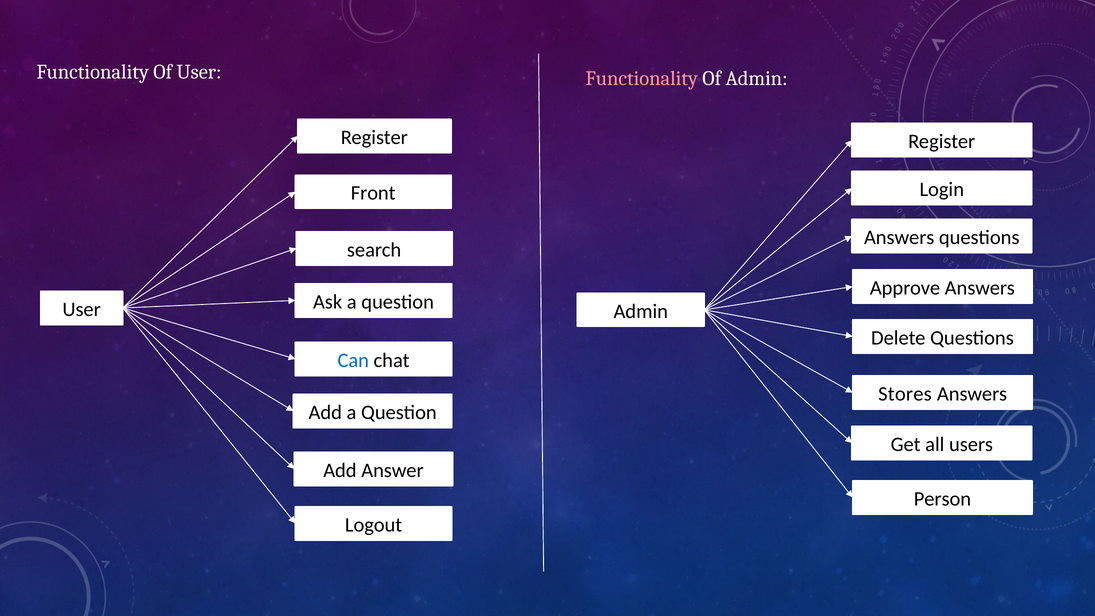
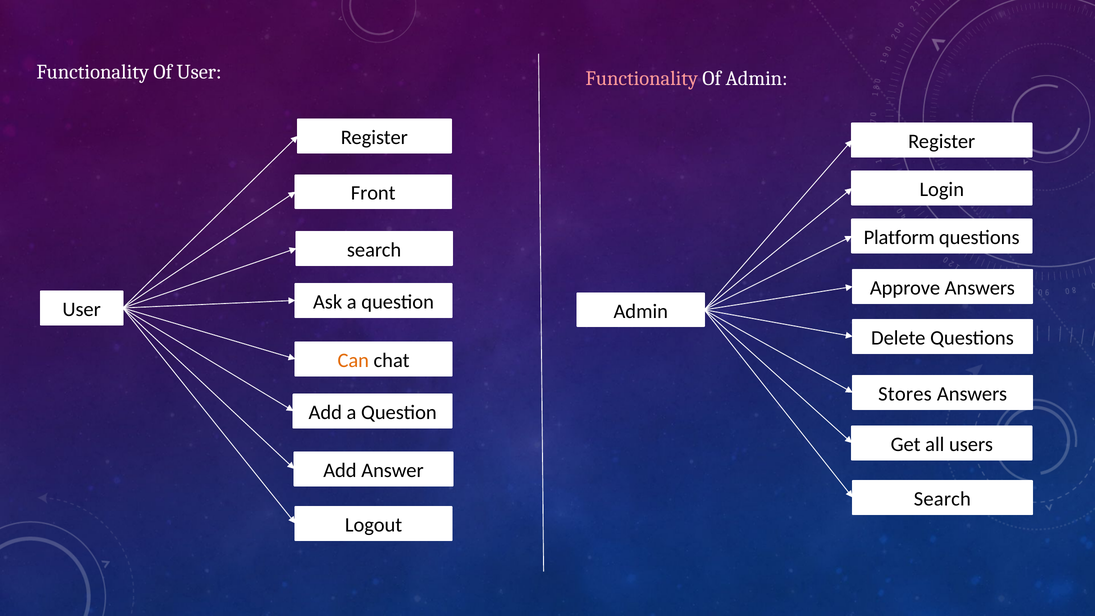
Answers at (899, 237): Answers -> Platform
Can colour: blue -> orange
Person at (942, 499): Person -> Search
